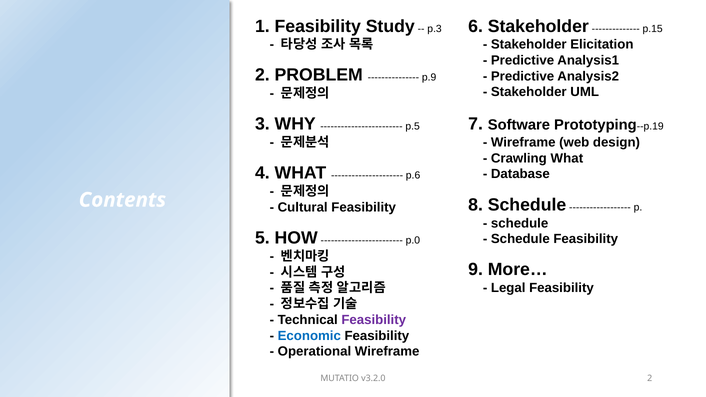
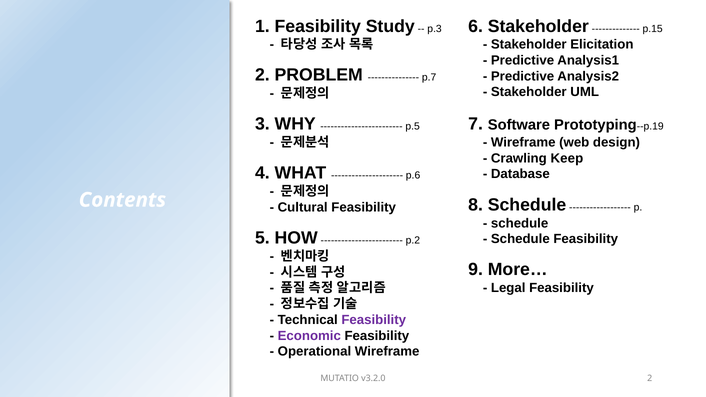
p.9: p.9 -> p.7
Crawling What: What -> Keep
p.0: p.0 -> p.2
Economic colour: blue -> purple
